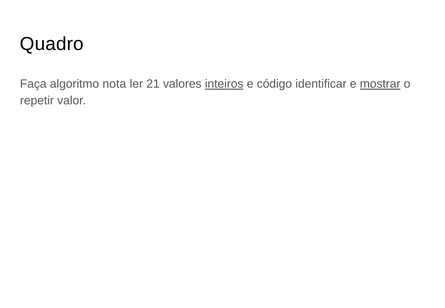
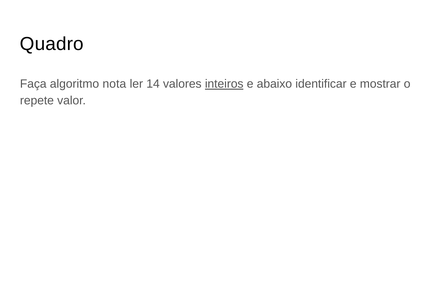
21: 21 -> 14
código: código -> abaixo
mostrar underline: present -> none
repetir: repetir -> repete
